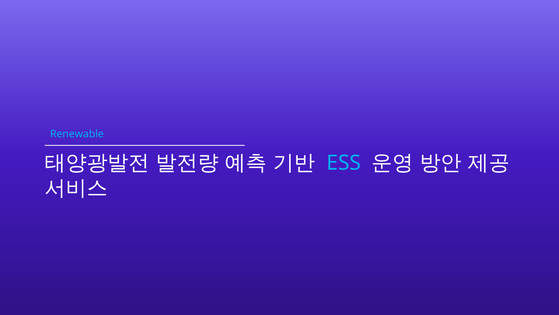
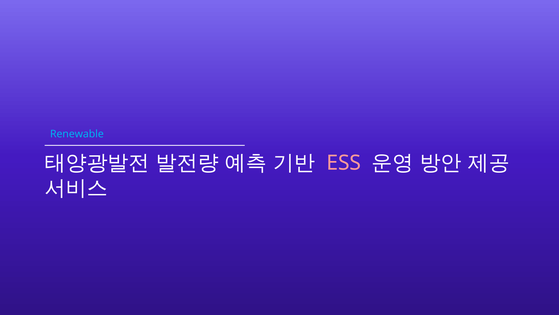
ESS colour: light blue -> pink
